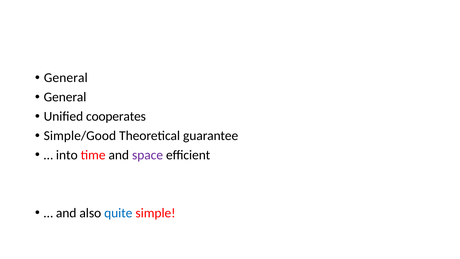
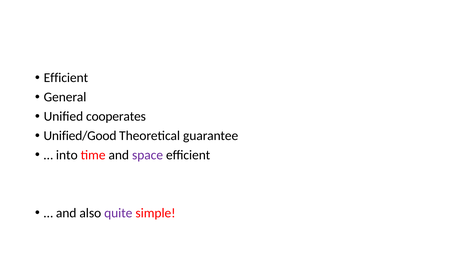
General at (66, 78): General -> Efficient
Simple/Good: Simple/Good -> Unified/Good
quite colour: blue -> purple
